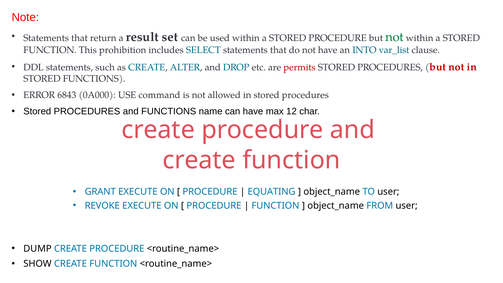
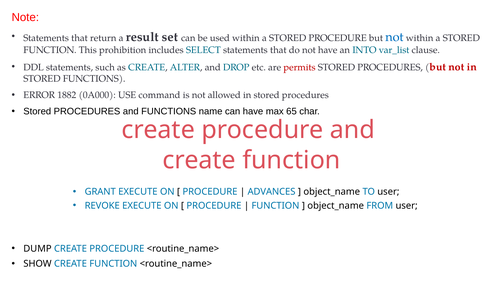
not at (395, 37) colour: green -> blue
6843: 6843 -> 1882
12: 12 -> 65
EQUATING: EQUATING -> ADVANCES
